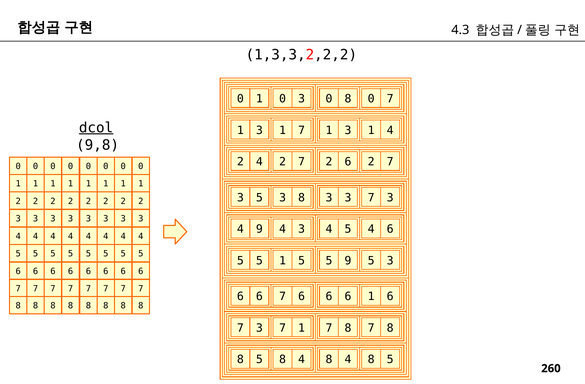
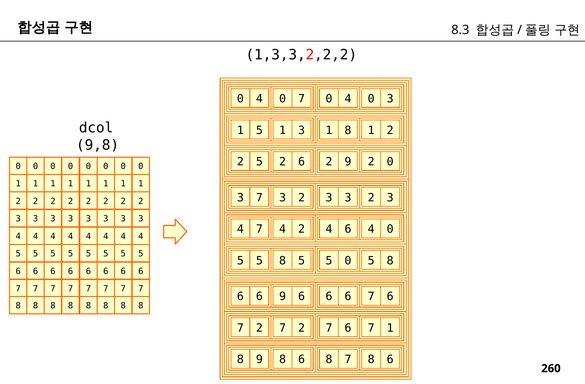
4.3: 4.3 -> 8.3
1 at (259, 99): 1 -> 4
0 3: 3 -> 7
8 at (348, 99): 8 -> 4
7 at (390, 99): 7 -> 3
dcol underline: present -> none
3 at (259, 130): 3 -> 5
7 at (302, 130): 7 -> 3
3 at (348, 130): 3 -> 8
1 4: 4 -> 2
4 at (259, 162): 4 -> 5
7 at (302, 162): 7 -> 6
2 6: 6 -> 9
7 at (390, 162): 7 -> 0
5 at (259, 198): 5 -> 7
8 at (302, 198): 8 -> 2
3 3 7: 7 -> 2
4 9: 9 -> 7
4 3: 3 -> 2
5 at (348, 229): 5 -> 6
6 at (390, 229): 6 -> 0
5 5 1: 1 -> 8
5 9: 9 -> 0
3 at (390, 261): 3 -> 8
6 6 7: 7 -> 9
6 6 1: 1 -> 7
3 at (259, 328): 3 -> 2
1 at (302, 328): 1 -> 2
8 at (348, 328): 8 -> 6
8 at (390, 328): 8 -> 1
5 at (259, 360): 5 -> 9
4 at (302, 360): 4 -> 6
4 at (348, 360): 4 -> 7
5 at (390, 360): 5 -> 6
